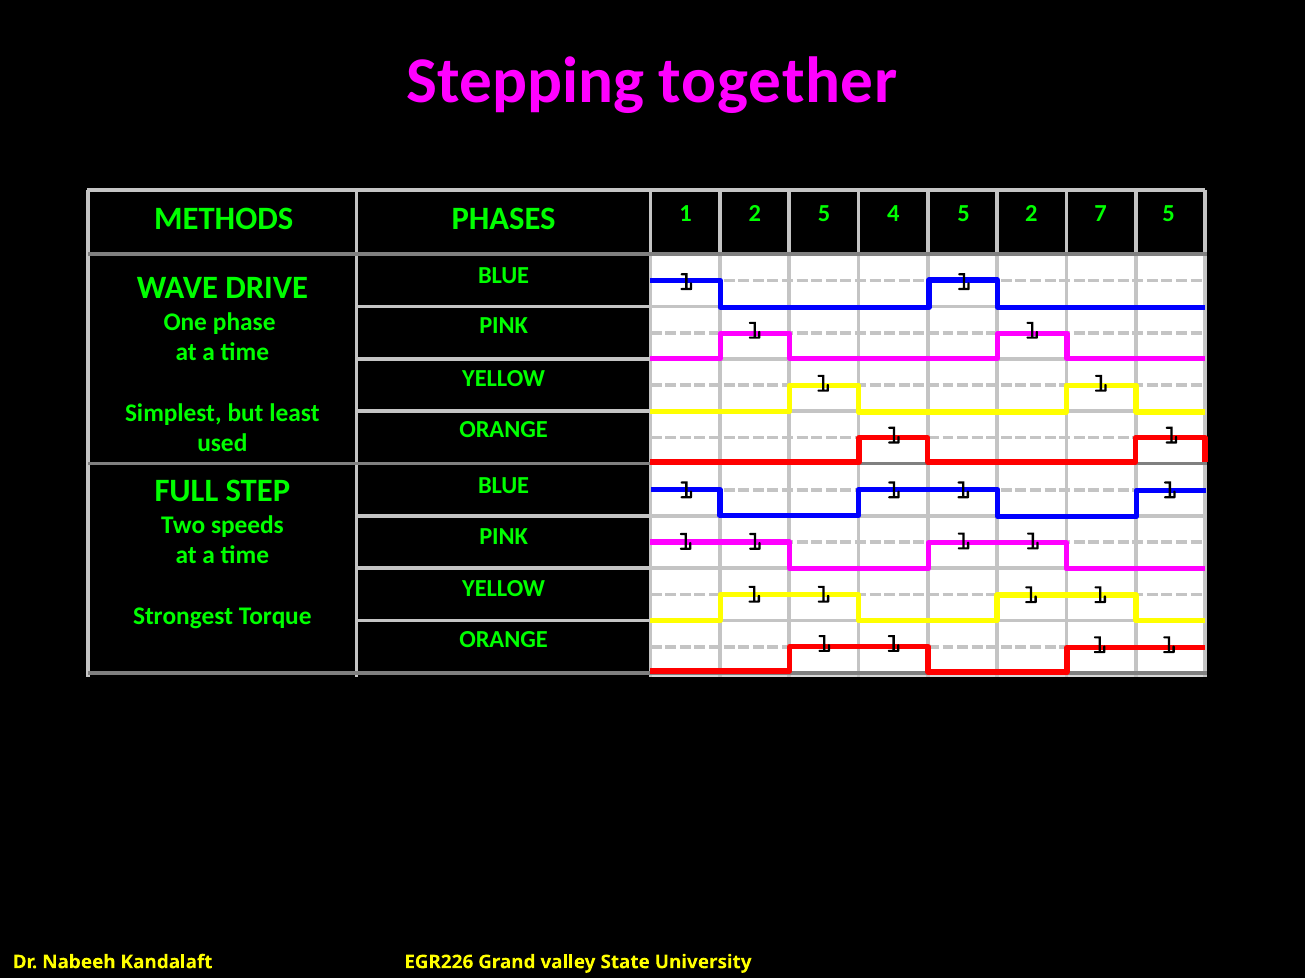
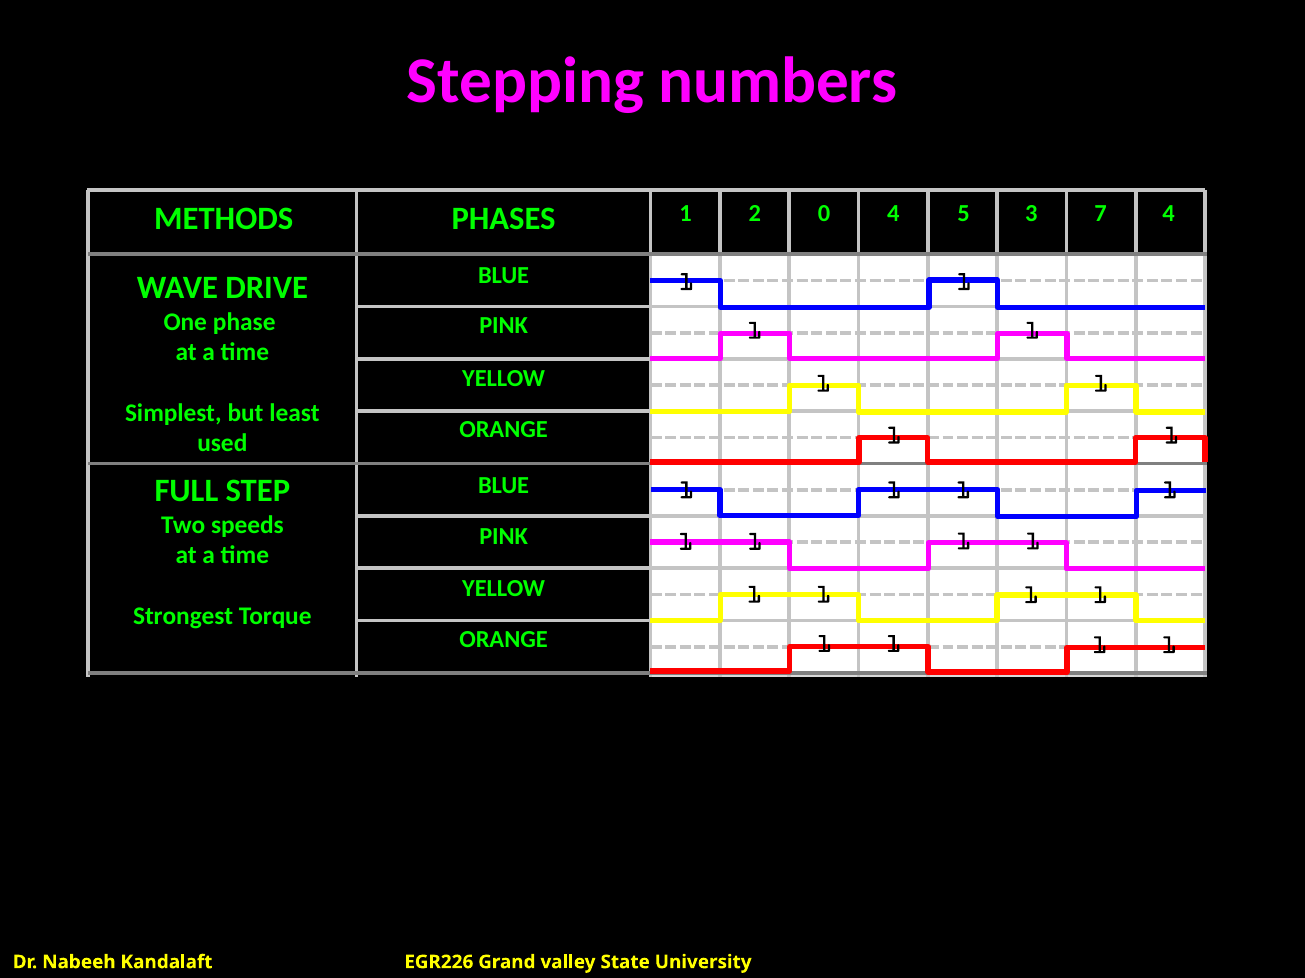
together: together -> numbers
2 5: 5 -> 0
5 2: 2 -> 3
7 5: 5 -> 4
